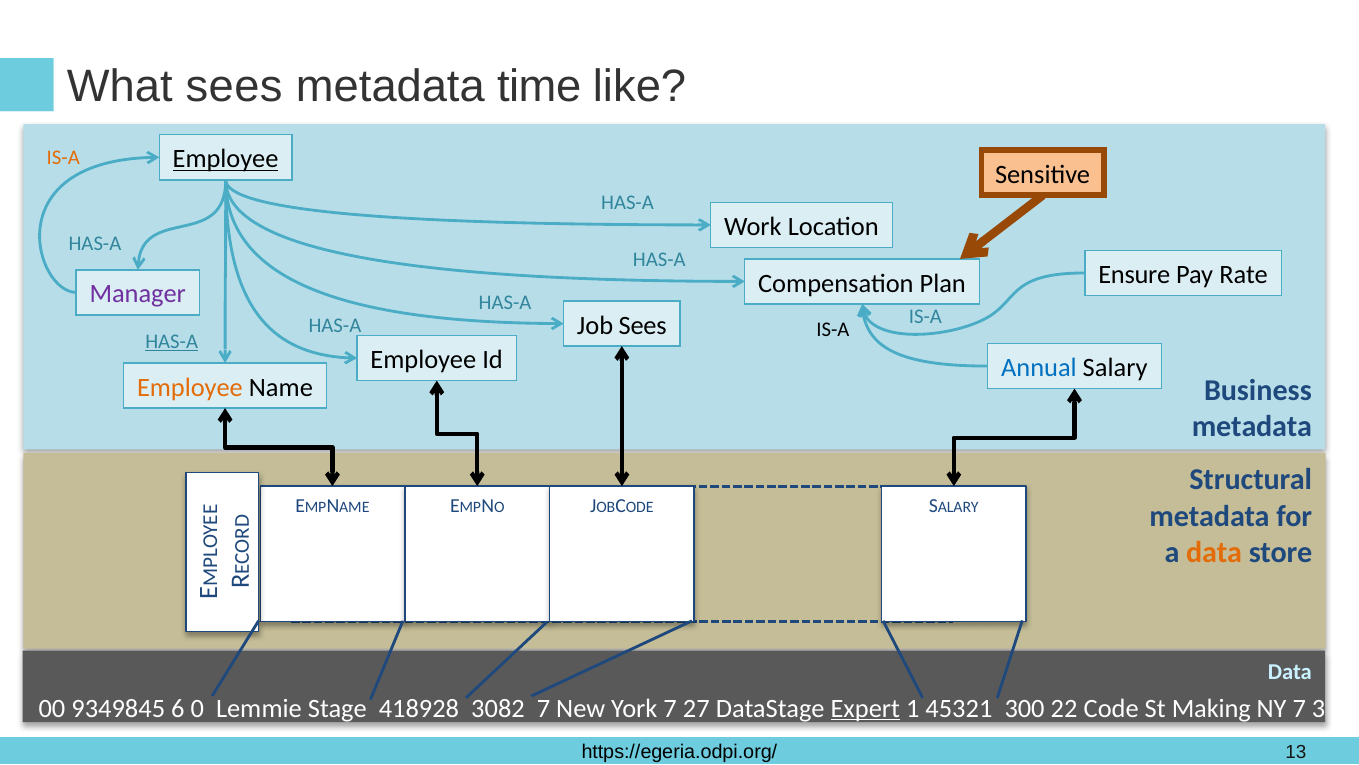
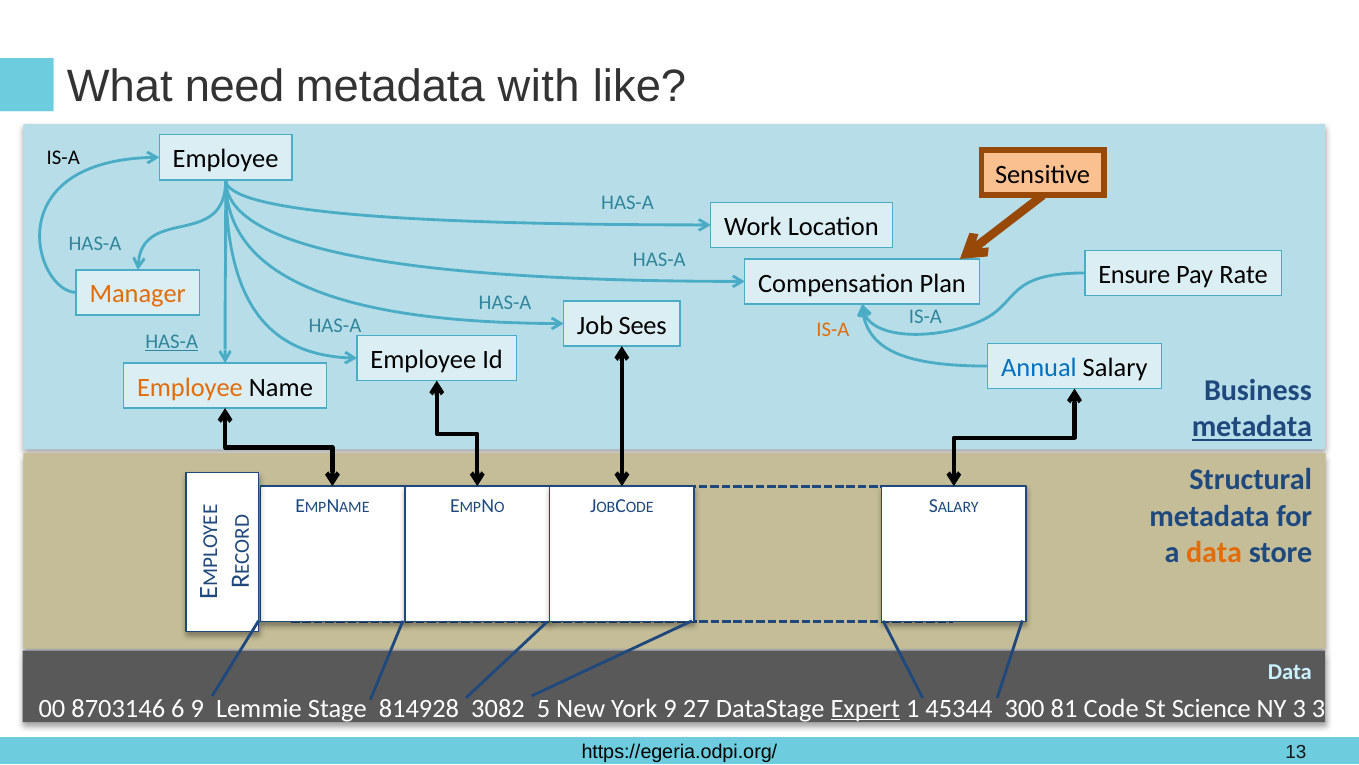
What sees: sees -> need
time: time -> with
Employee at (226, 159) underline: present -> none
IS-A at (63, 157) colour: orange -> black
Manager colour: purple -> orange
IS-A at (833, 329) colour: black -> orange
metadata at (1252, 426) underline: none -> present
9349845: 9349845 -> 8703146
6 0: 0 -> 9
418928: 418928 -> 814928
3082 7: 7 -> 5
York 7: 7 -> 9
45321: 45321 -> 45344
22: 22 -> 81
Making: Making -> Science
NY 7: 7 -> 3
